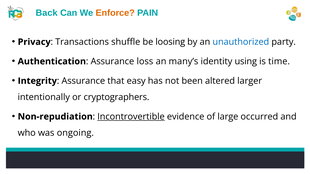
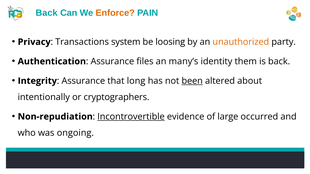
shuffle: shuffle -> system
unauthorized colour: blue -> orange
loss: loss -> files
using: using -> them
is time: time -> back
easy: easy -> long
been underline: none -> present
larger: larger -> about
